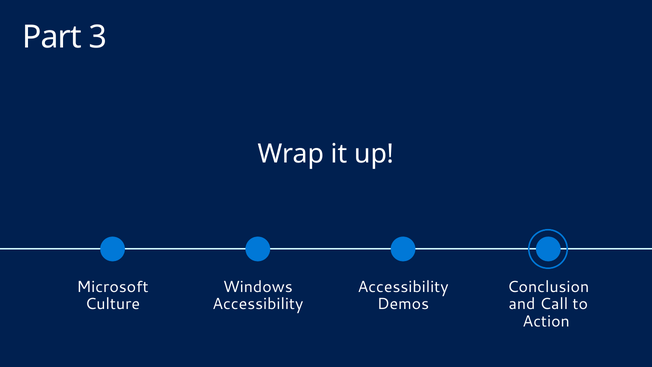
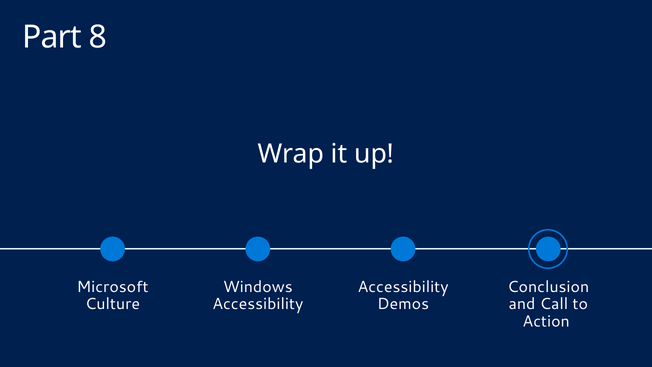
3: 3 -> 8
